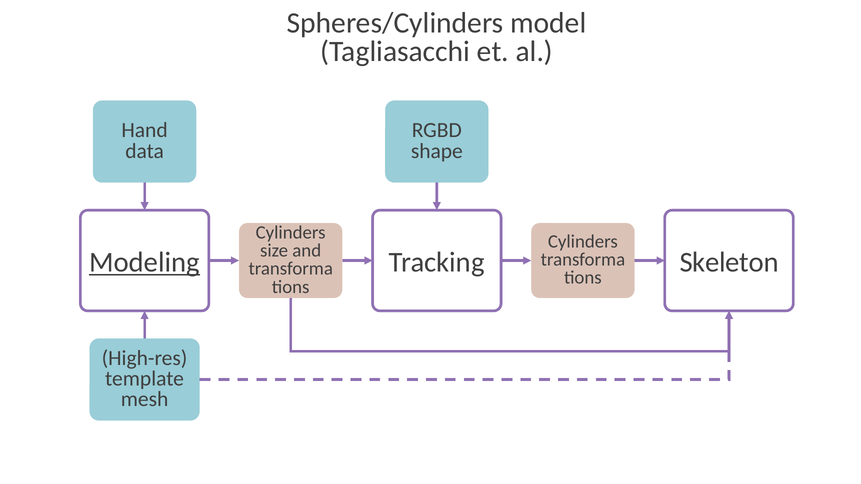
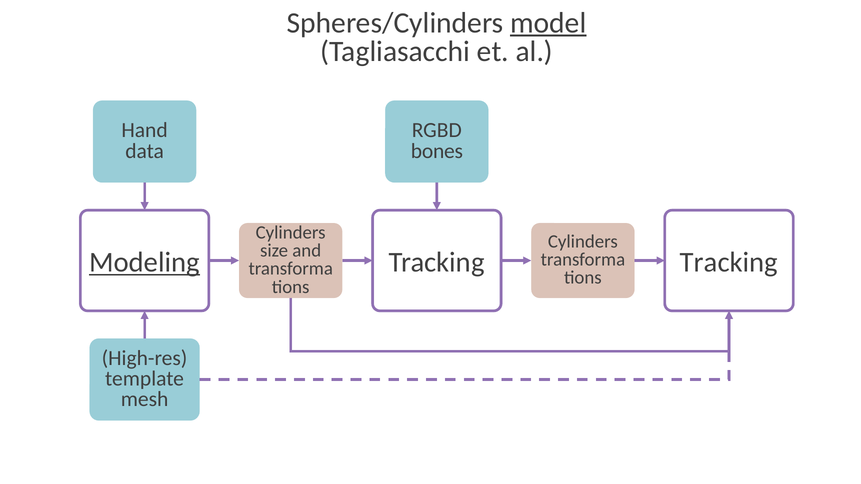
model underline: none -> present
shape: shape -> bones
Tracking Skeleton: Skeleton -> Tracking
